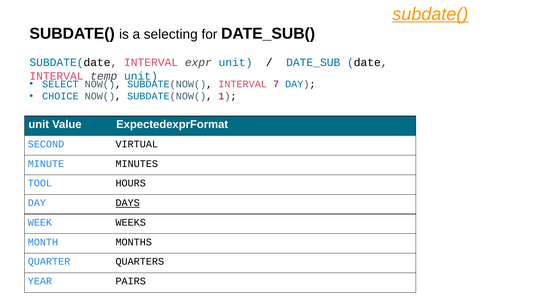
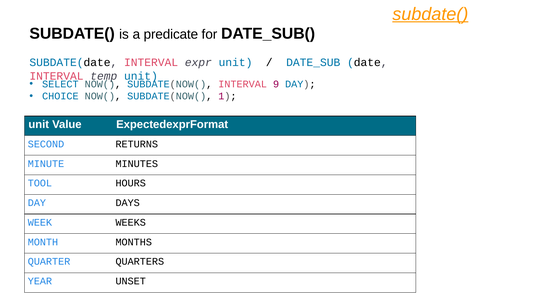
selecting: selecting -> predicate
7: 7 -> 9
VIRTUAL: VIRTUAL -> RETURNS
DAYS underline: present -> none
PAIRS: PAIRS -> UNSET
